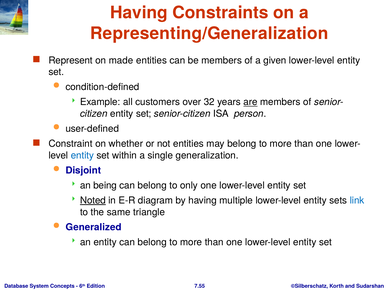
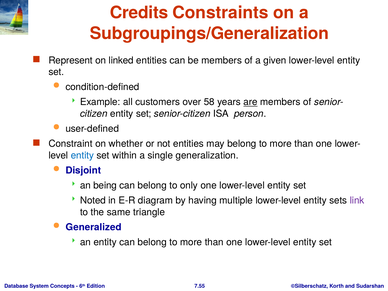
Having at (139, 13): Having -> Credits
Representing/Generalization: Representing/Generalization -> Subgroupings/Generalization
made: made -> linked
32: 32 -> 58
Noted underline: present -> none
link colour: blue -> purple
